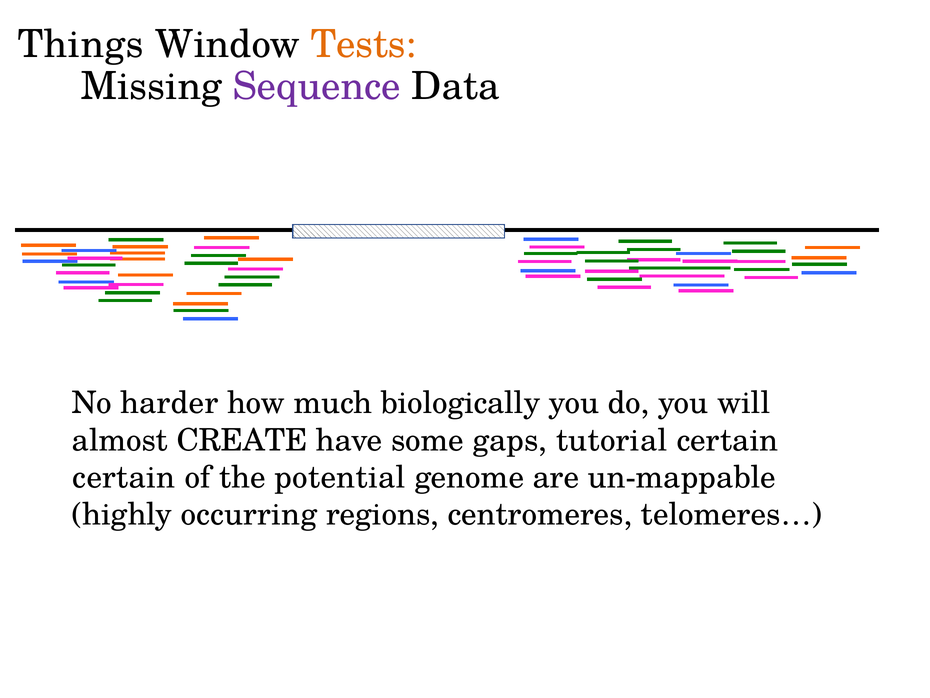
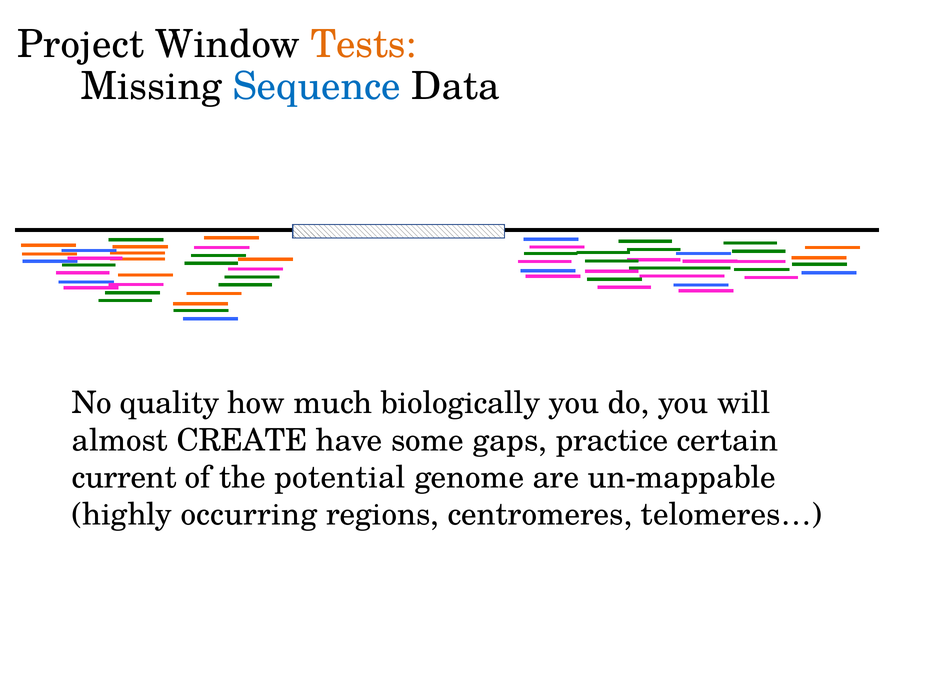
Things: Things -> Project
Sequence colour: purple -> blue
harder: harder -> quality
tutorial: tutorial -> practice
certain at (124, 477): certain -> current
